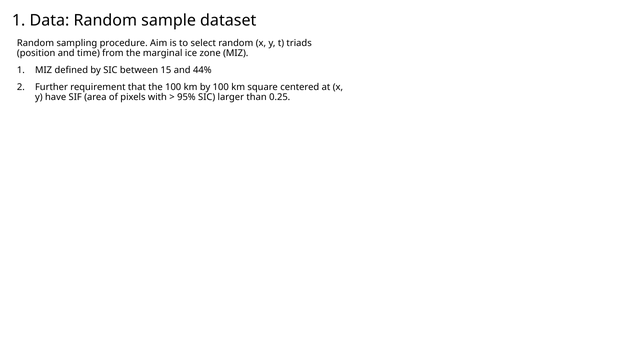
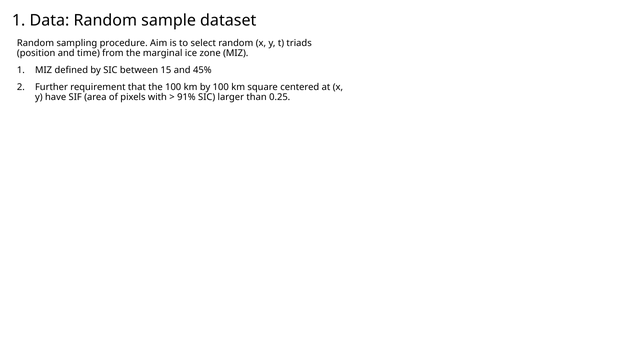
44%: 44% -> 45%
95%: 95% -> 91%
